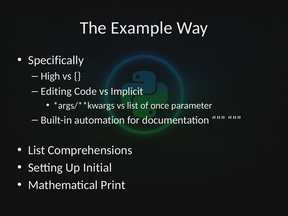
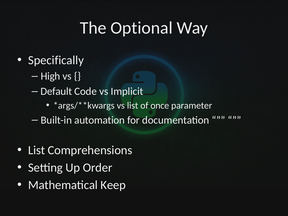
Example: Example -> Optional
Editing: Editing -> Default
Initial: Initial -> Order
Print: Print -> Keep
